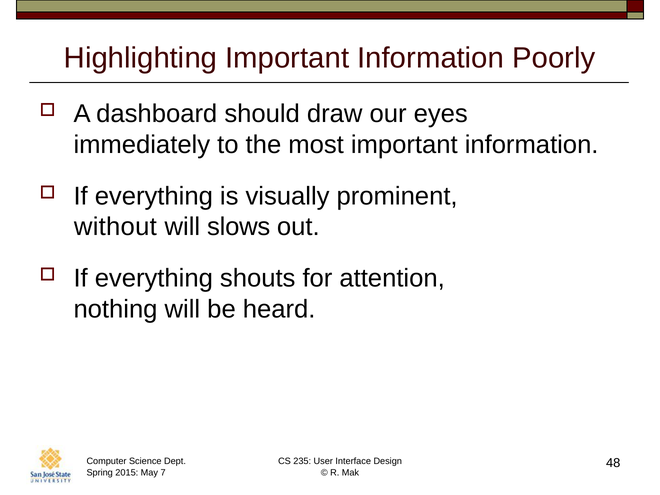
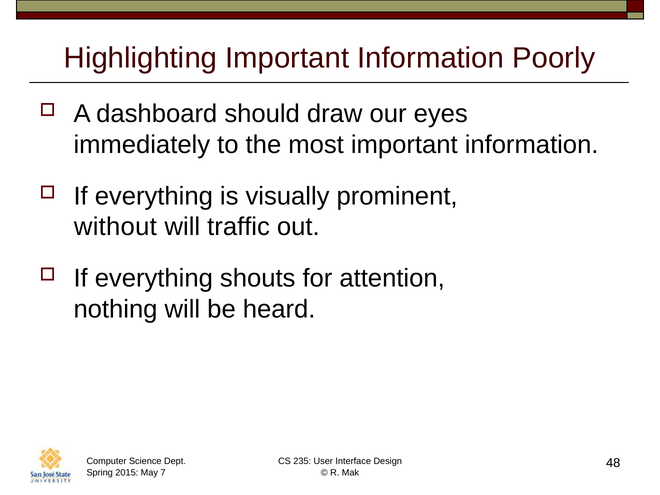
slows: slows -> traffic
